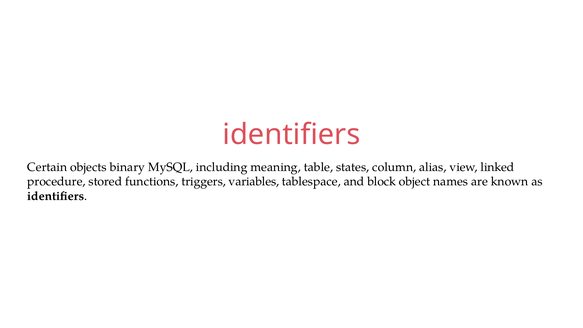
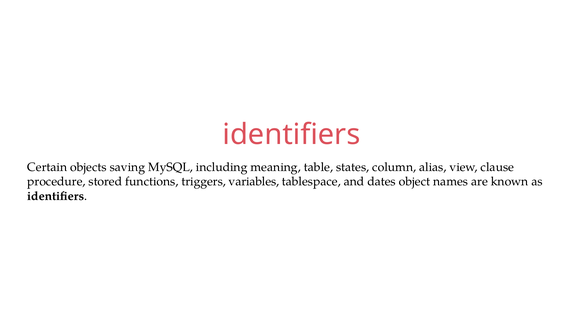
binary: binary -> saving
linked: linked -> clause
block: block -> dates
